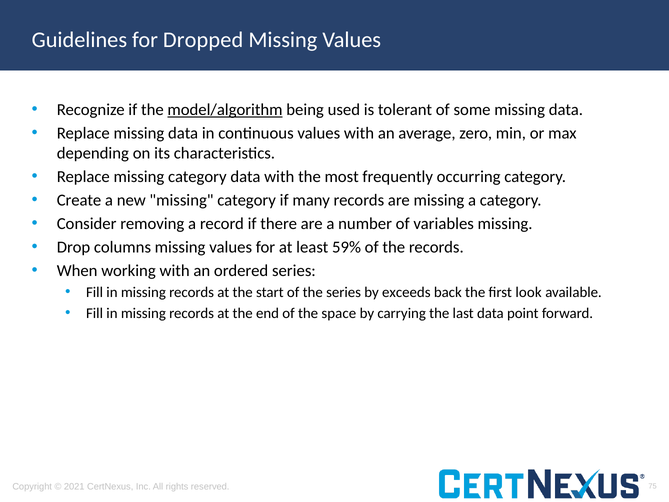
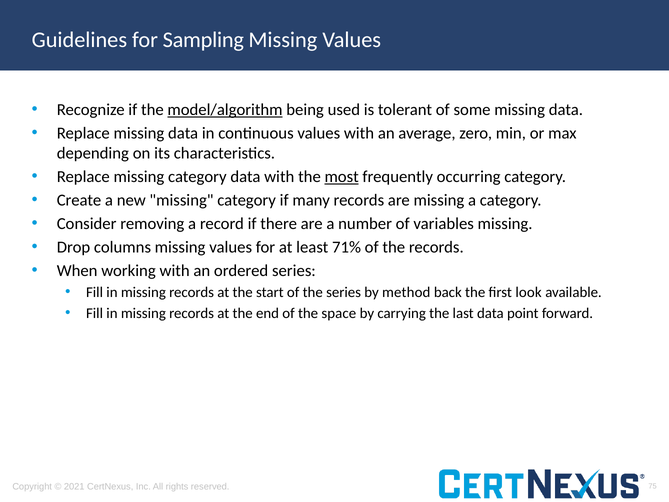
Dropped: Dropped -> Sampling
most underline: none -> present
59%: 59% -> 71%
exceeds: exceeds -> method
